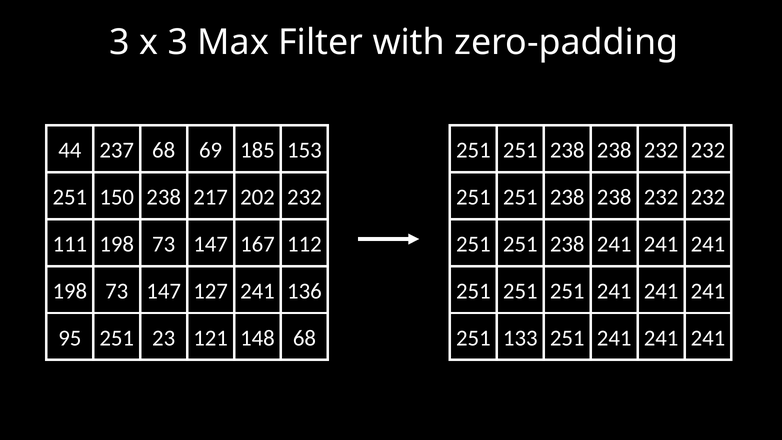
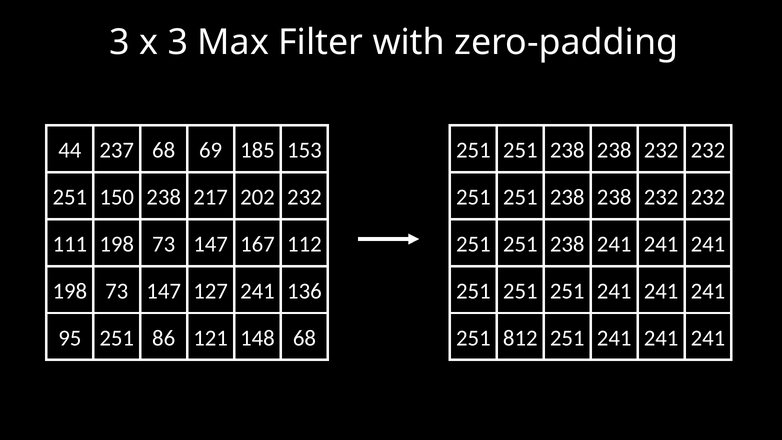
23: 23 -> 86
133: 133 -> 812
